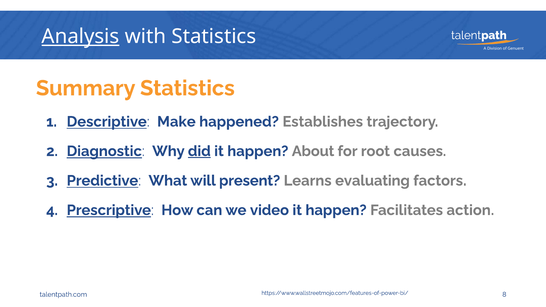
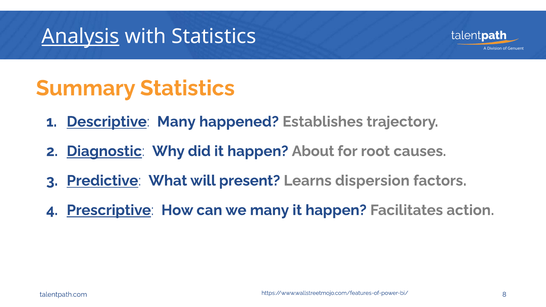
Descriptive Make: Make -> Many
did underline: present -> none
evaluating: evaluating -> dispersion
we video: video -> many
